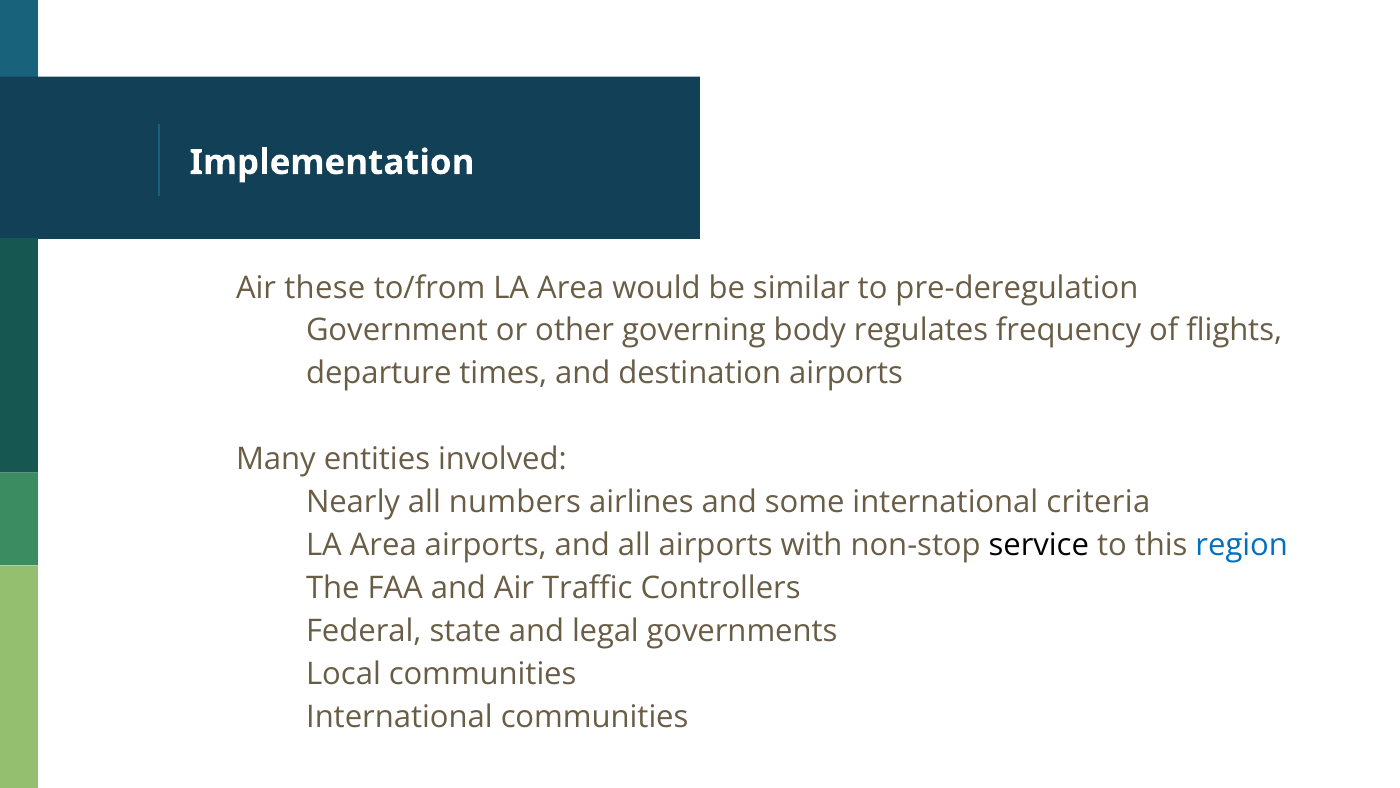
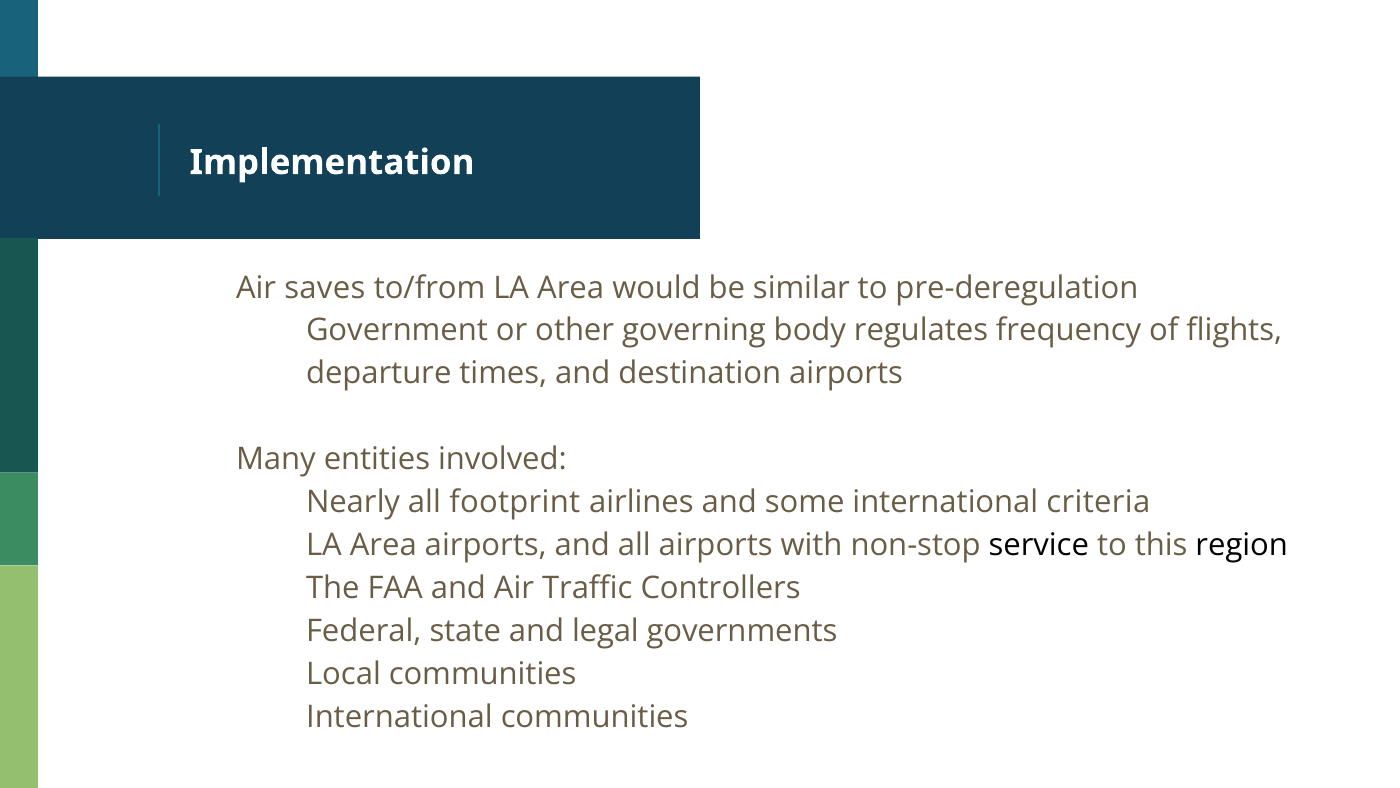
these: these -> saves
numbers: numbers -> footprint
region colour: blue -> black
